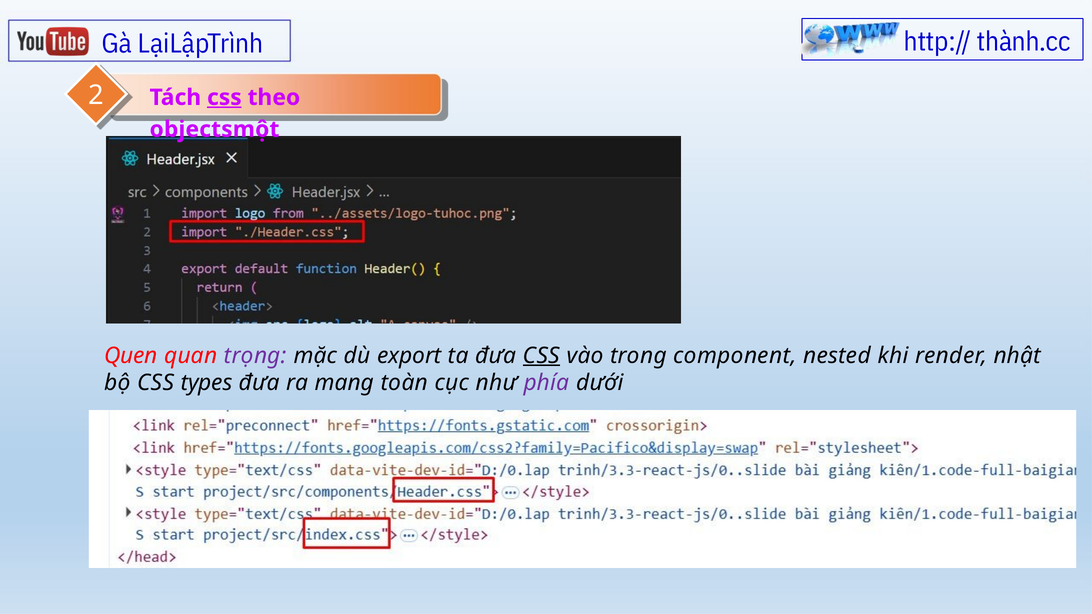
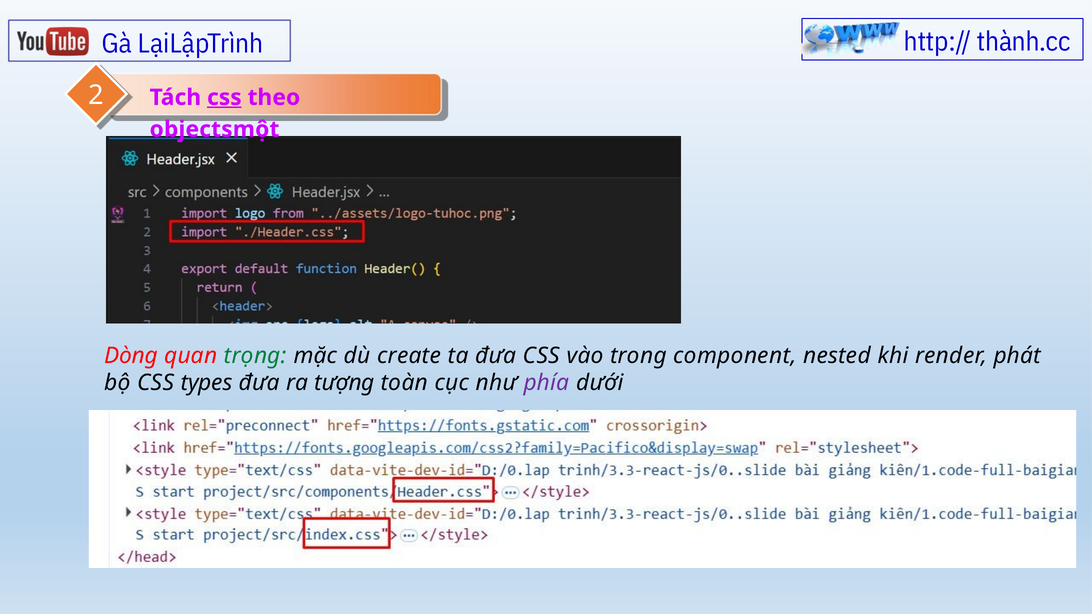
Quen: Quen -> Dòng
trọng colour: purple -> green
export: export -> create
CSS at (541, 356) underline: present -> none
nhật: nhật -> phát
mang: mang -> tượng
